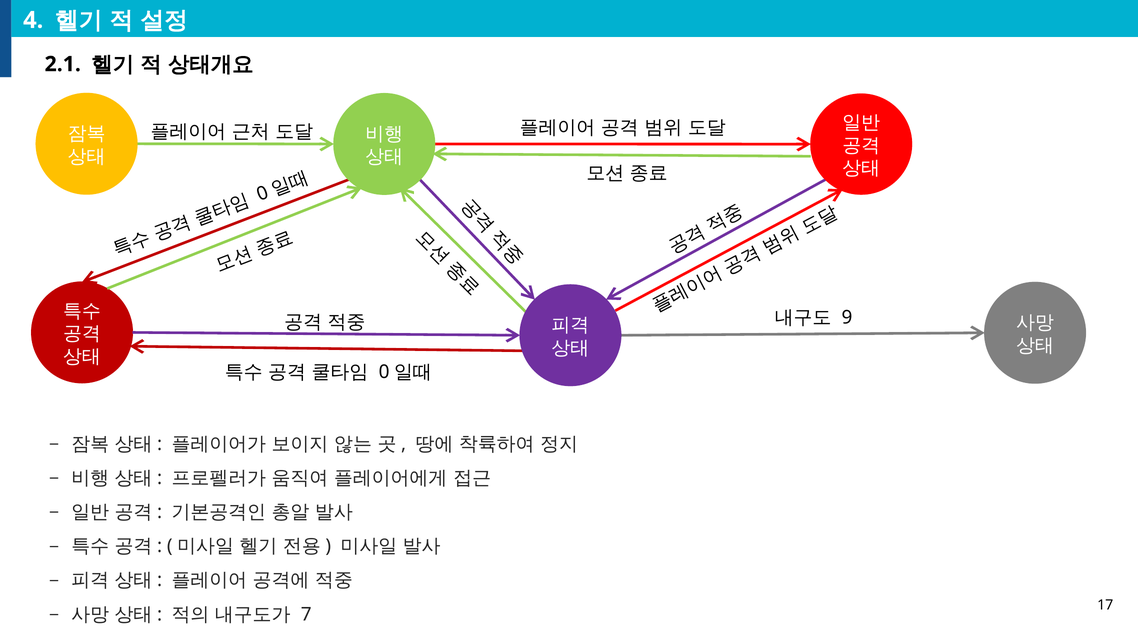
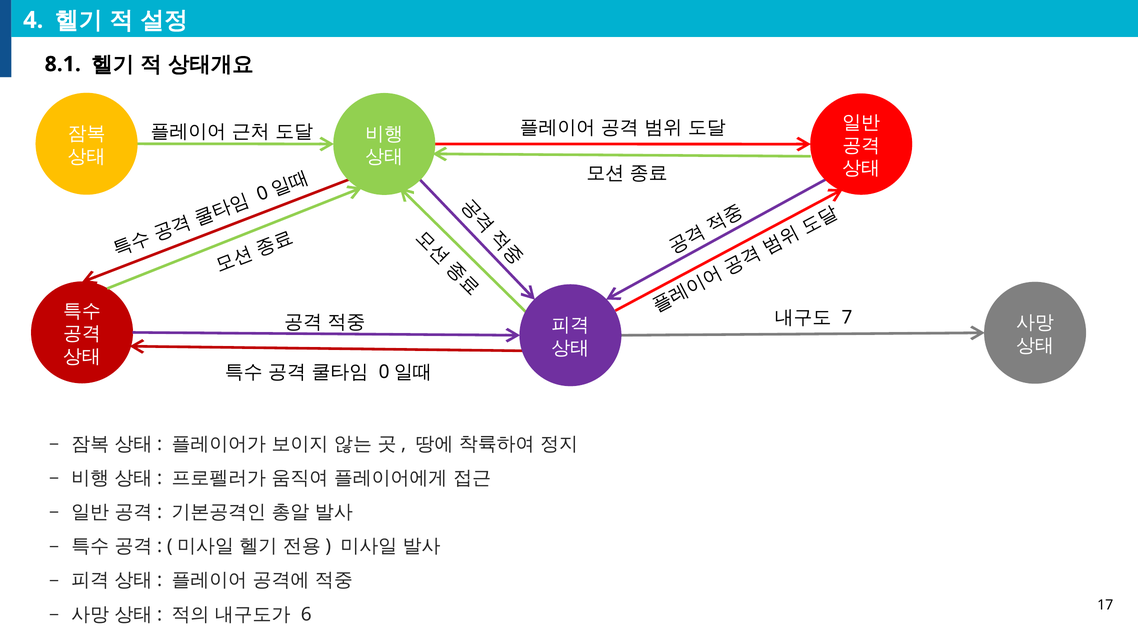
2.1: 2.1 -> 8.1
9: 9 -> 7
7: 7 -> 6
